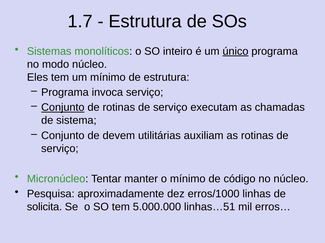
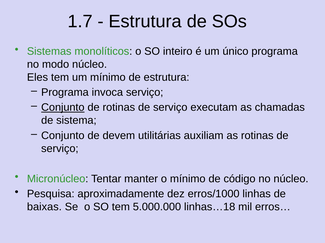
único underline: present -> none
solicita: solicita -> baixas
linhas…51: linhas…51 -> linhas…18
